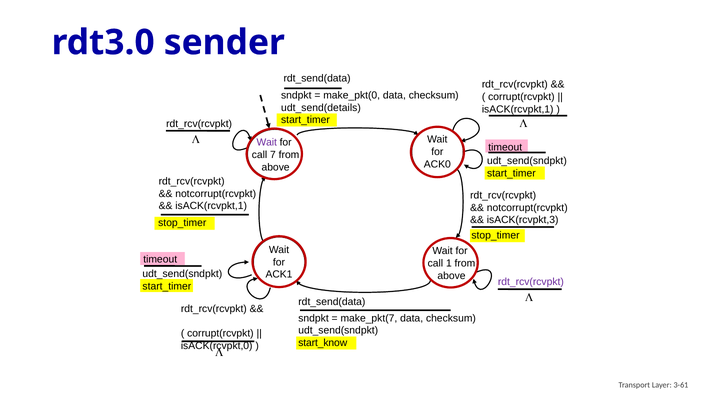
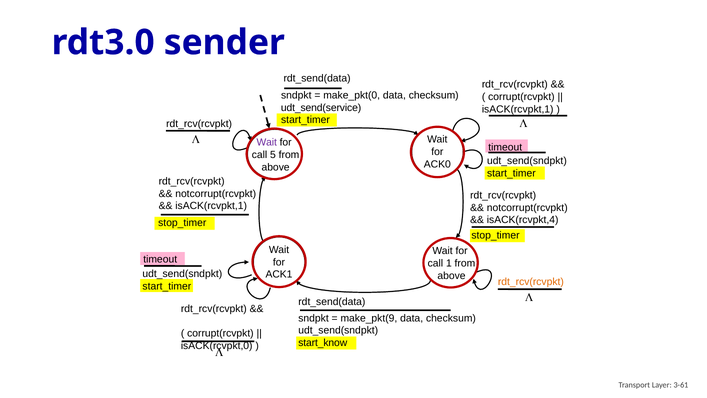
udt_send(details: udt_send(details -> udt_send(service
7: 7 -> 5
isACK(rcvpkt,3: isACK(rcvpkt,3 -> isACK(rcvpkt,4
rdt_rcv(rcvpkt at (531, 282) colour: purple -> orange
make_pkt(7: make_pkt(7 -> make_pkt(9
